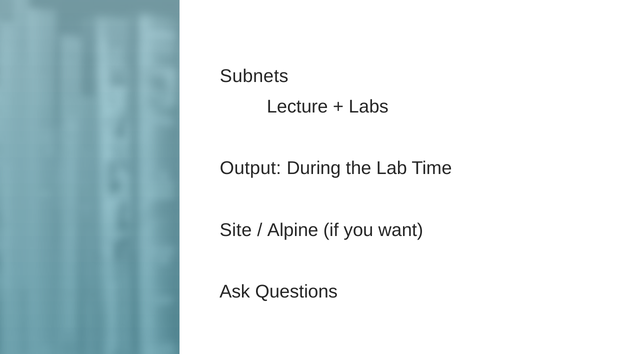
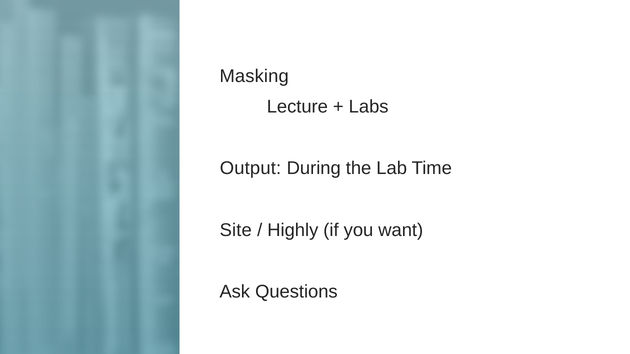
Subnets: Subnets -> Masking
Alpine: Alpine -> Highly
